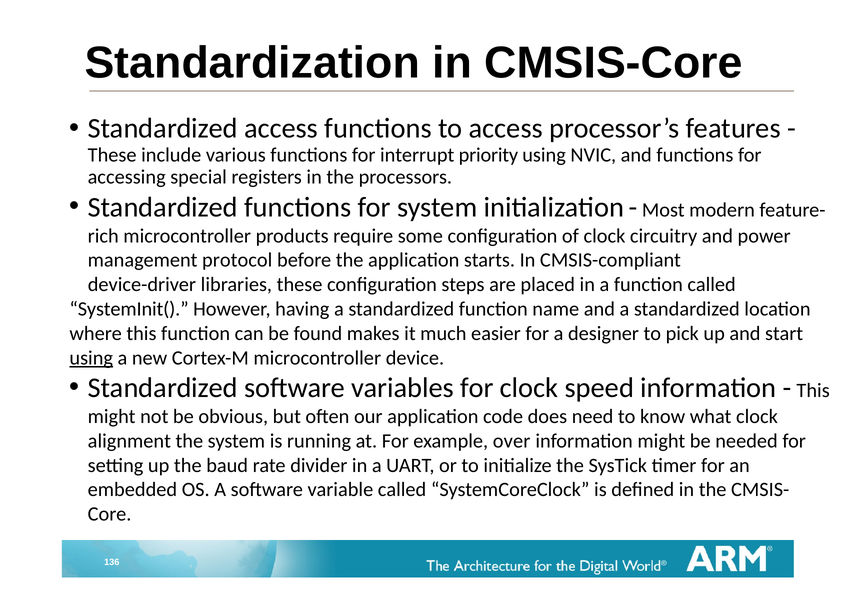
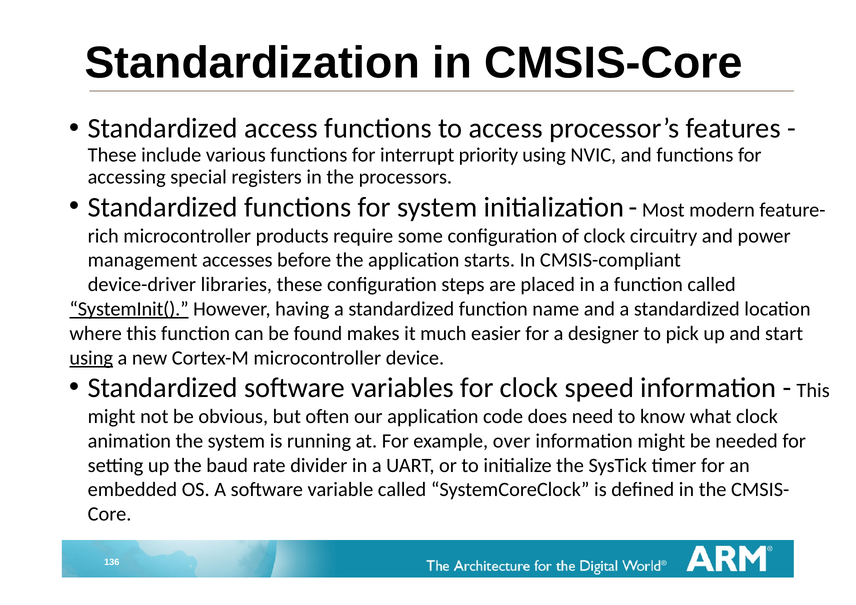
protocol: protocol -> accesses
SystemInit( underline: none -> present
alignment: alignment -> animation
